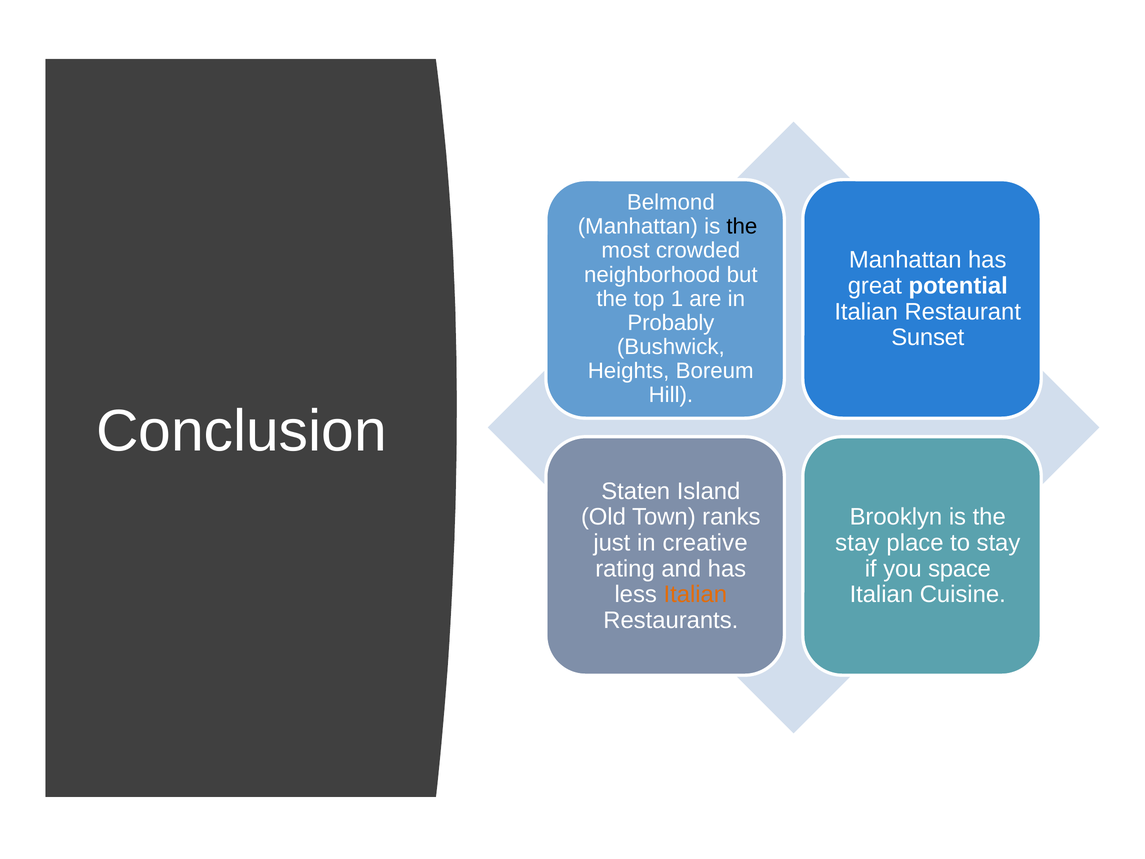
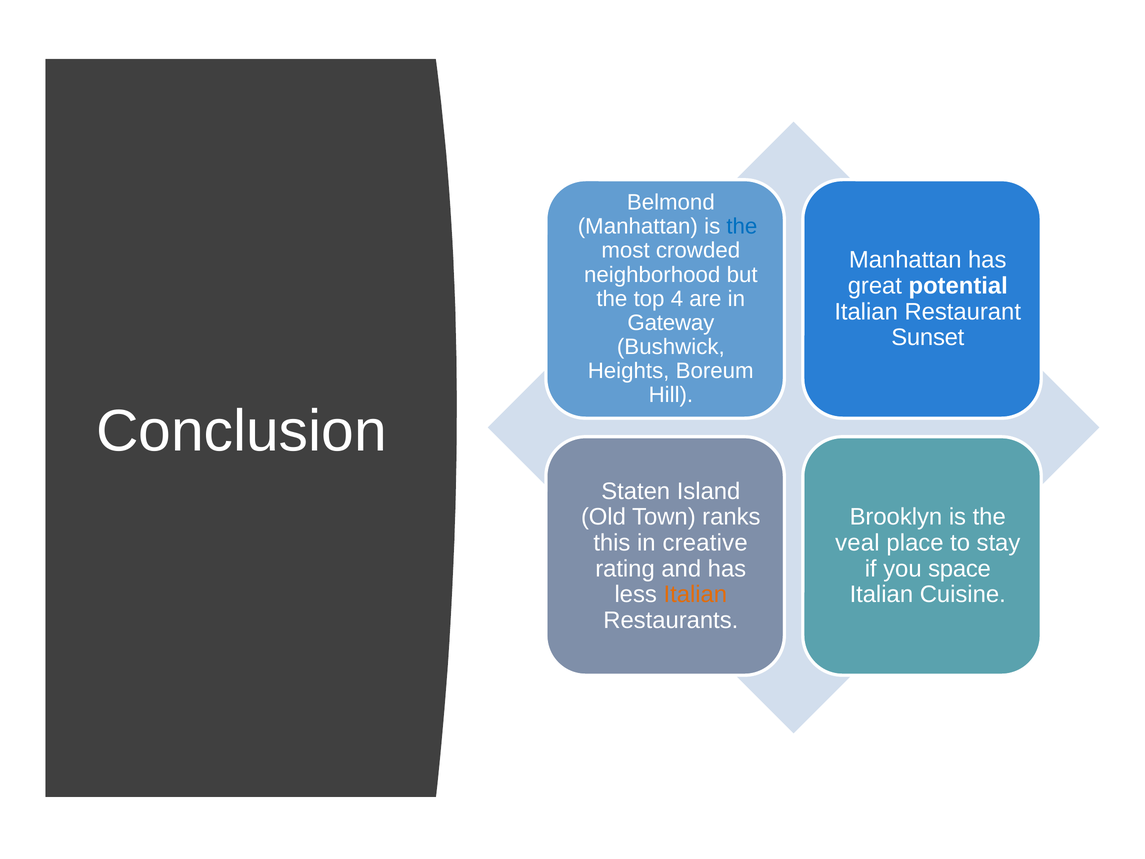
the at (742, 226) colour: black -> blue
1: 1 -> 4
Probably: Probably -> Gateway
just: just -> this
stay at (857, 543): stay -> veal
